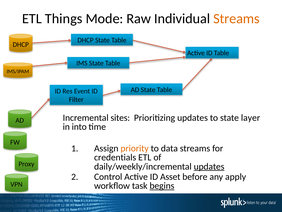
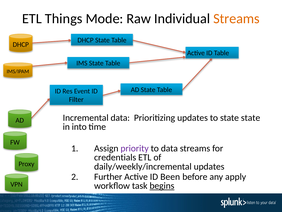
Incremental sites: sites -> data
state layer: layer -> state
priority colour: orange -> purple
updates at (209, 166) underline: present -> none
Control: Control -> Further
Asset: Asset -> Been
